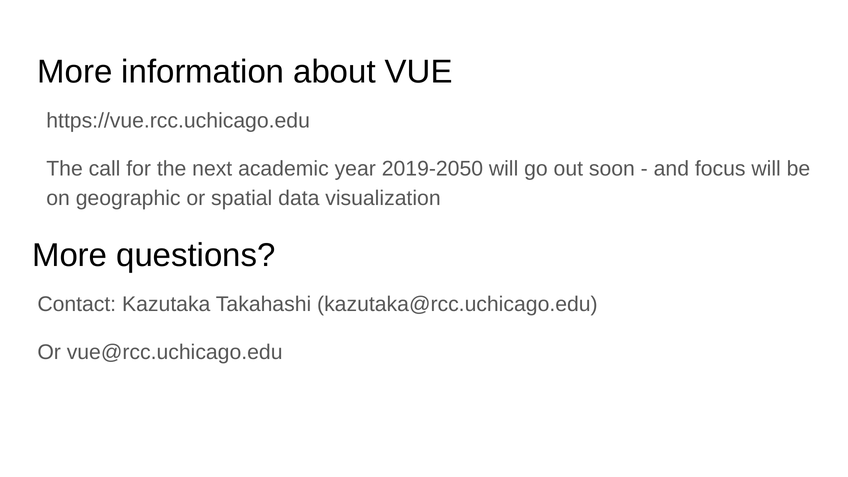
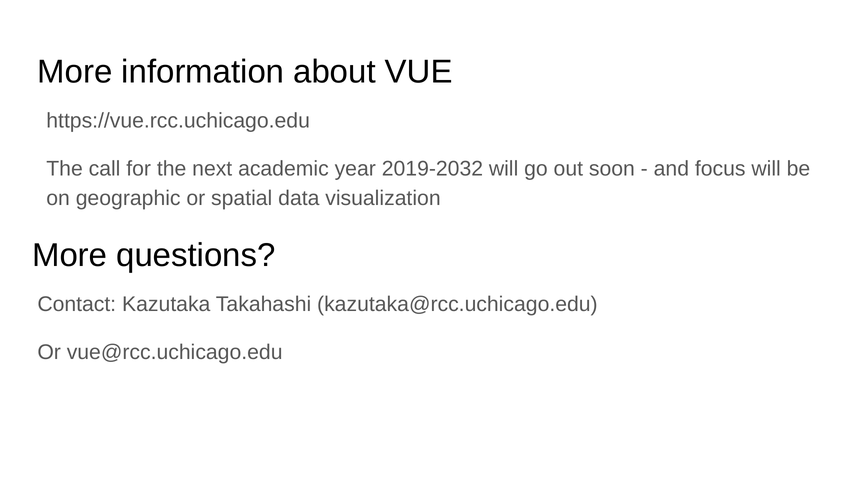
2019-2050: 2019-2050 -> 2019-2032
